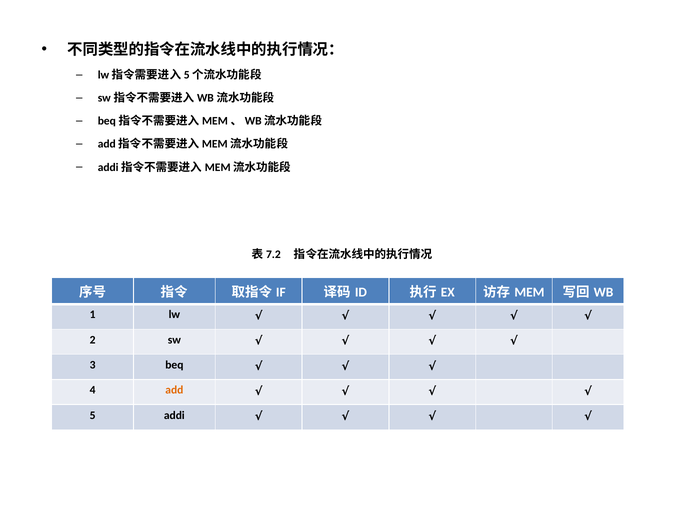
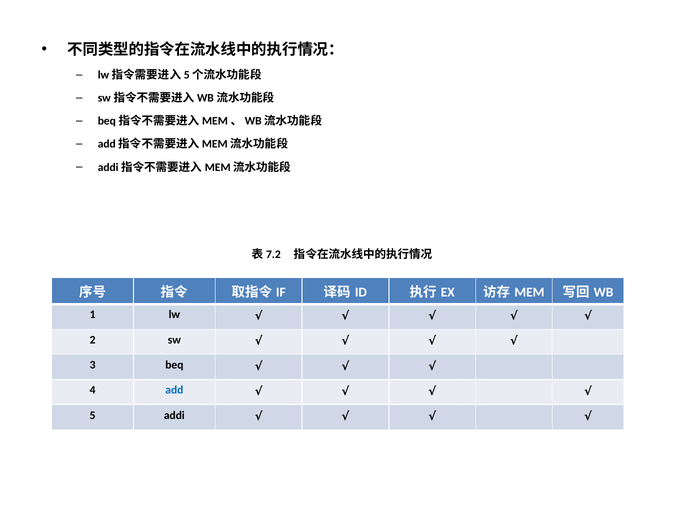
add colour: orange -> blue
